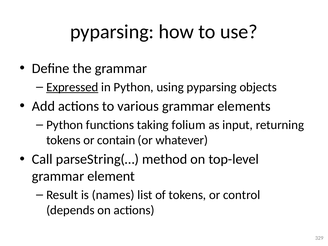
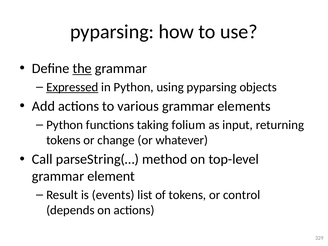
the underline: none -> present
contain: contain -> change
names: names -> events
